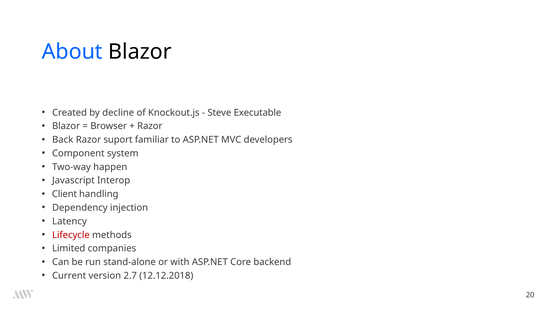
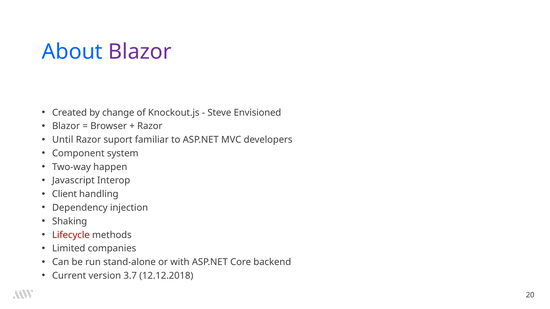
Blazor at (140, 52) colour: black -> purple
decline: decline -> change
Executable: Executable -> Envisioned
Back: Back -> Until
Latency: Latency -> Shaking
2.7: 2.7 -> 3.7
